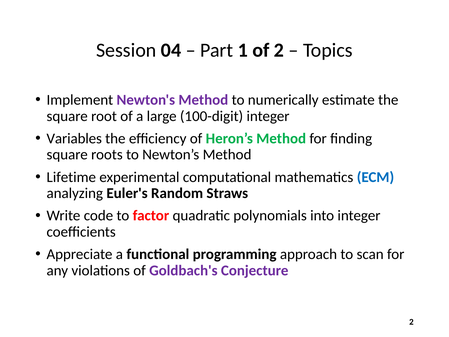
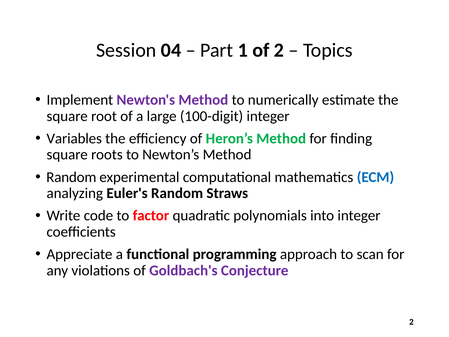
Lifetime at (71, 177): Lifetime -> Random
